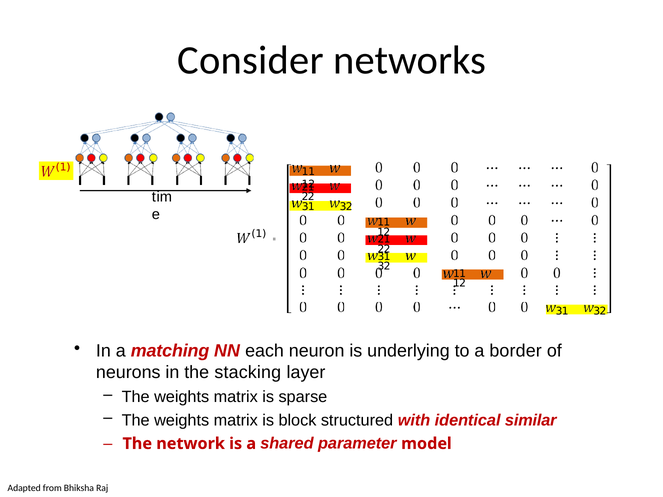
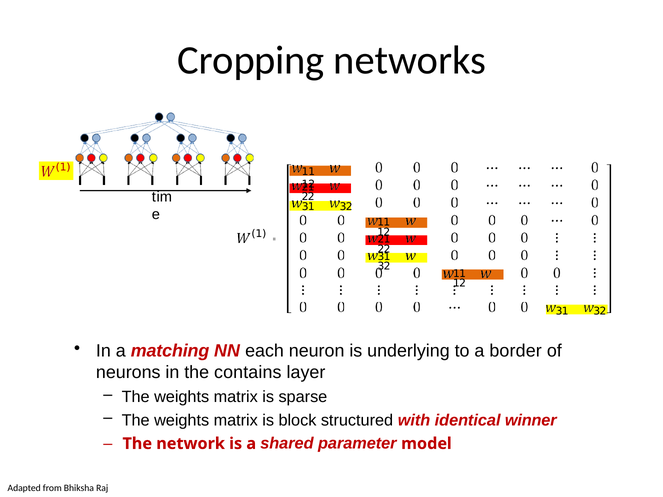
Consider: Consider -> Cropping
stacking: stacking -> contains
similar: similar -> winner
